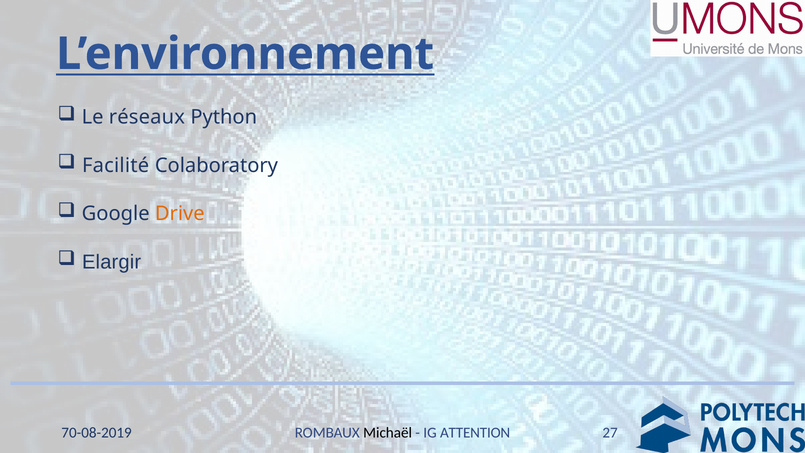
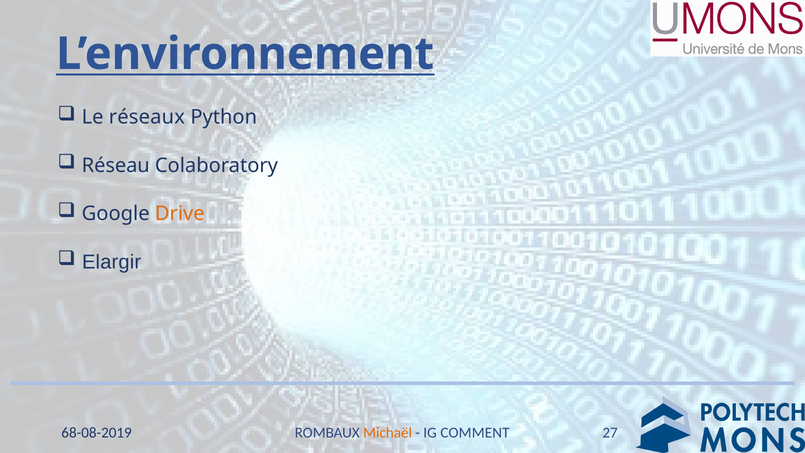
Facilité: Facilité -> Réseau
70-08-2019: 70-08-2019 -> 68-08-2019
Michaël colour: black -> orange
ATTENTION: ATTENTION -> COMMENT
